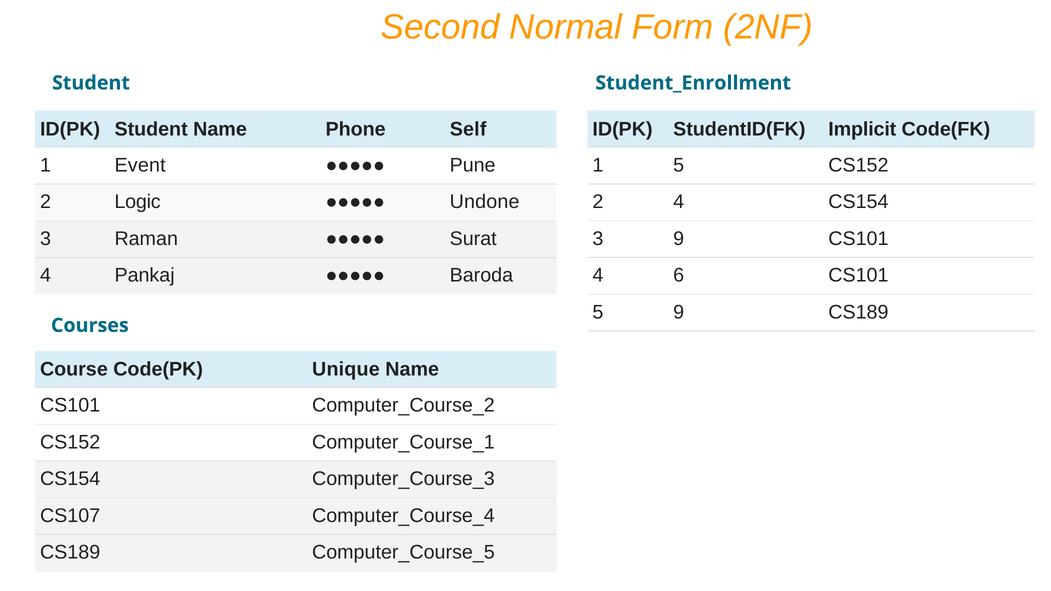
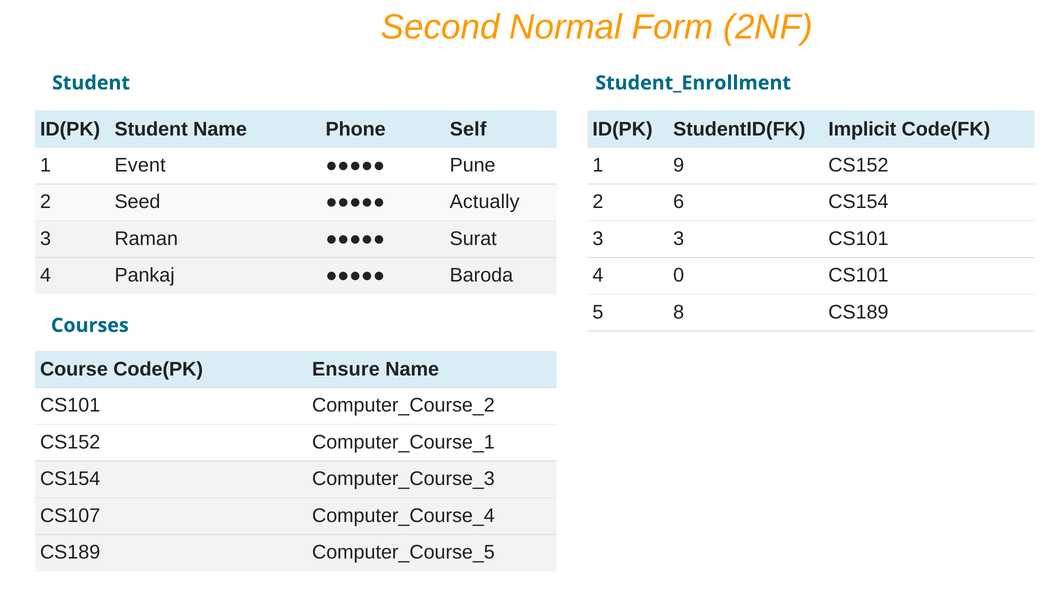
1 5: 5 -> 9
Logic: Logic -> Seed
Undone: Undone -> Actually
2 4: 4 -> 6
3 9: 9 -> 3
6: 6 -> 0
5 9: 9 -> 8
Unique: Unique -> Ensure
